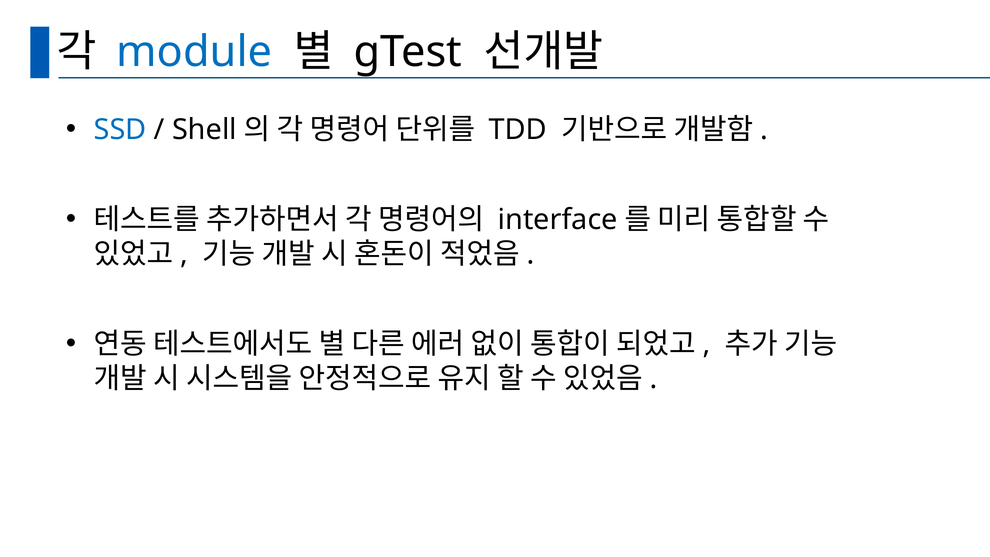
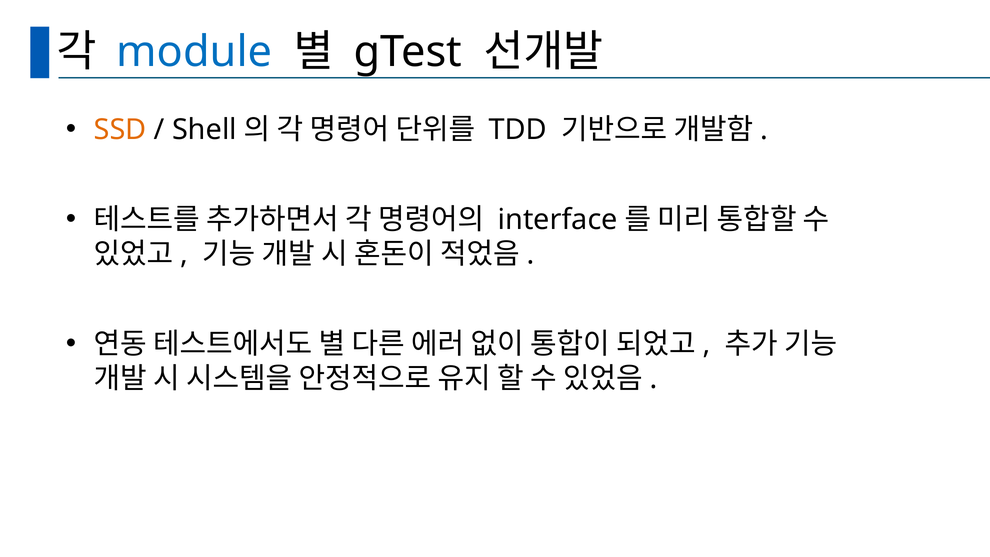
SSD colour: blue -> orange
